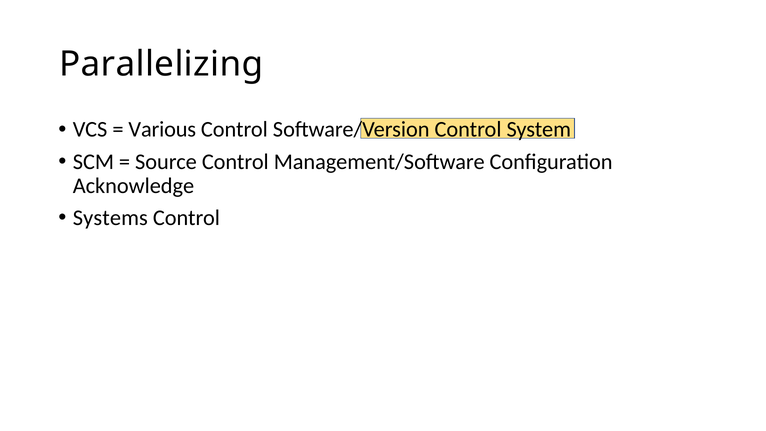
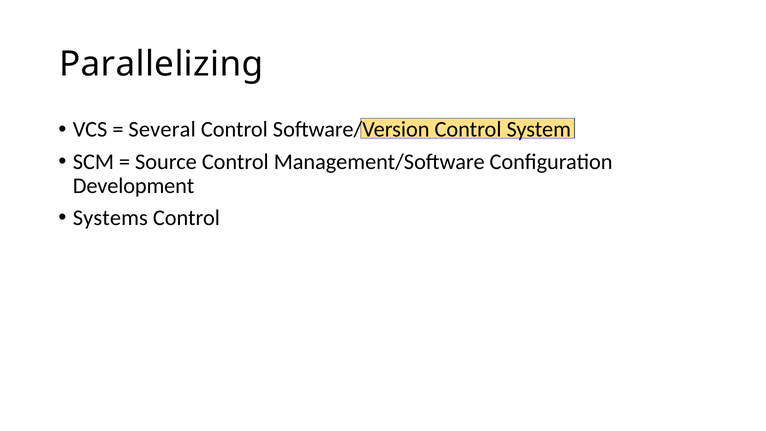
Various: Various -> Several
Acknowledge: Acknowledge -> Development
